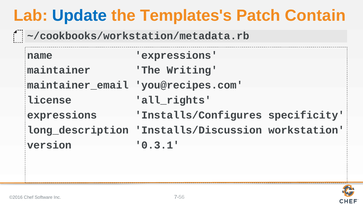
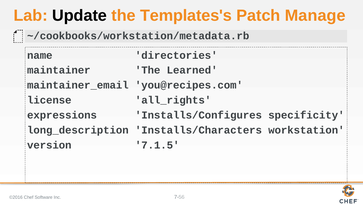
Update colour: blue -> black
Contain: Contain -> Manage
name expressions: expressions -> directories
Writing: Writing -> Learned
Installs/Discussion: Installs/Discussion -> Installs/Characters
0.3.1: 0.3.1 -> 7.1.5
